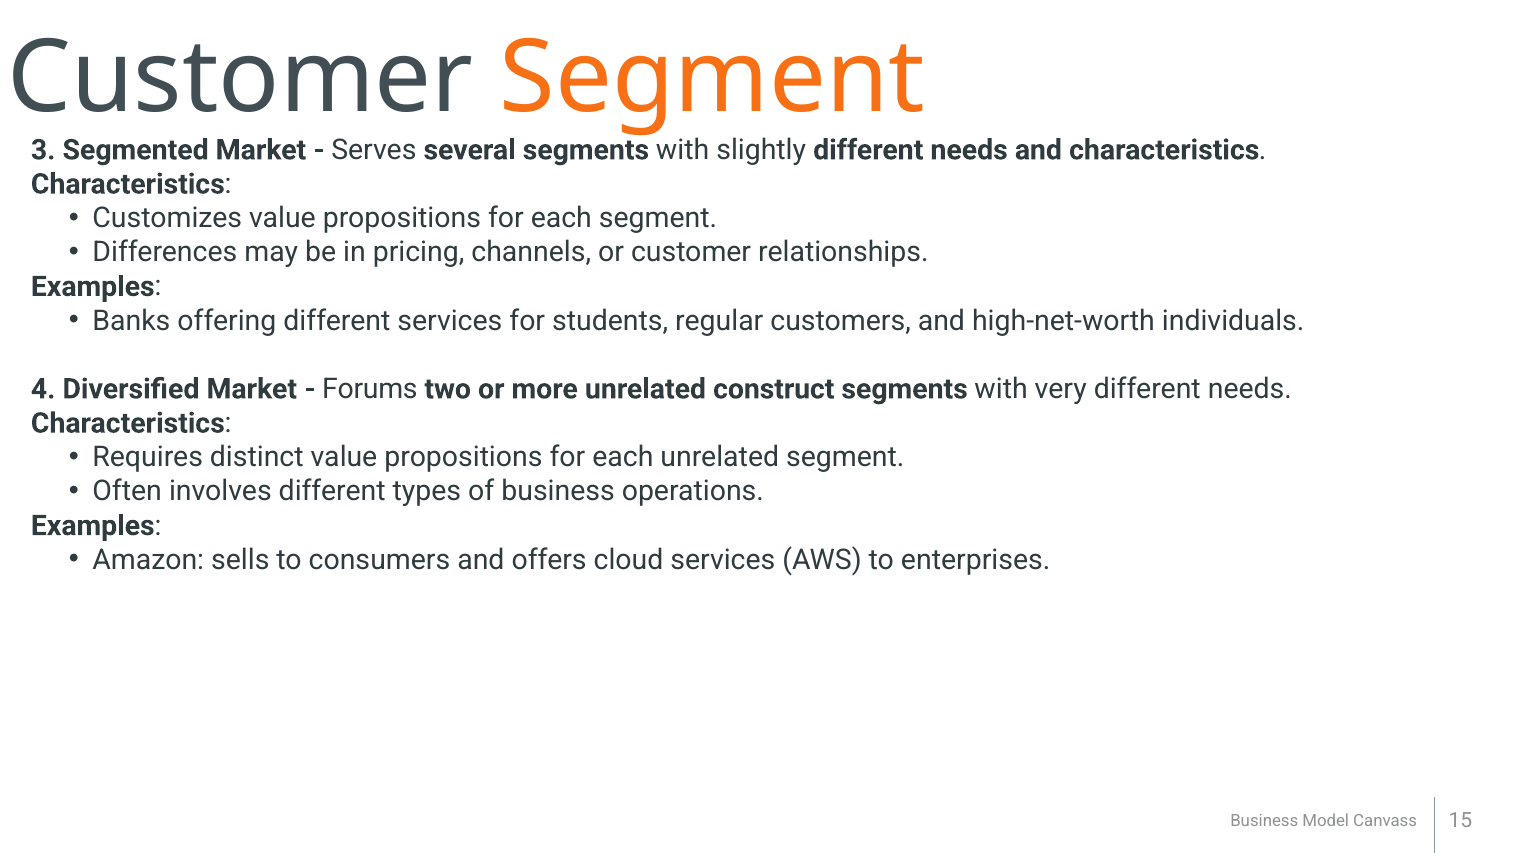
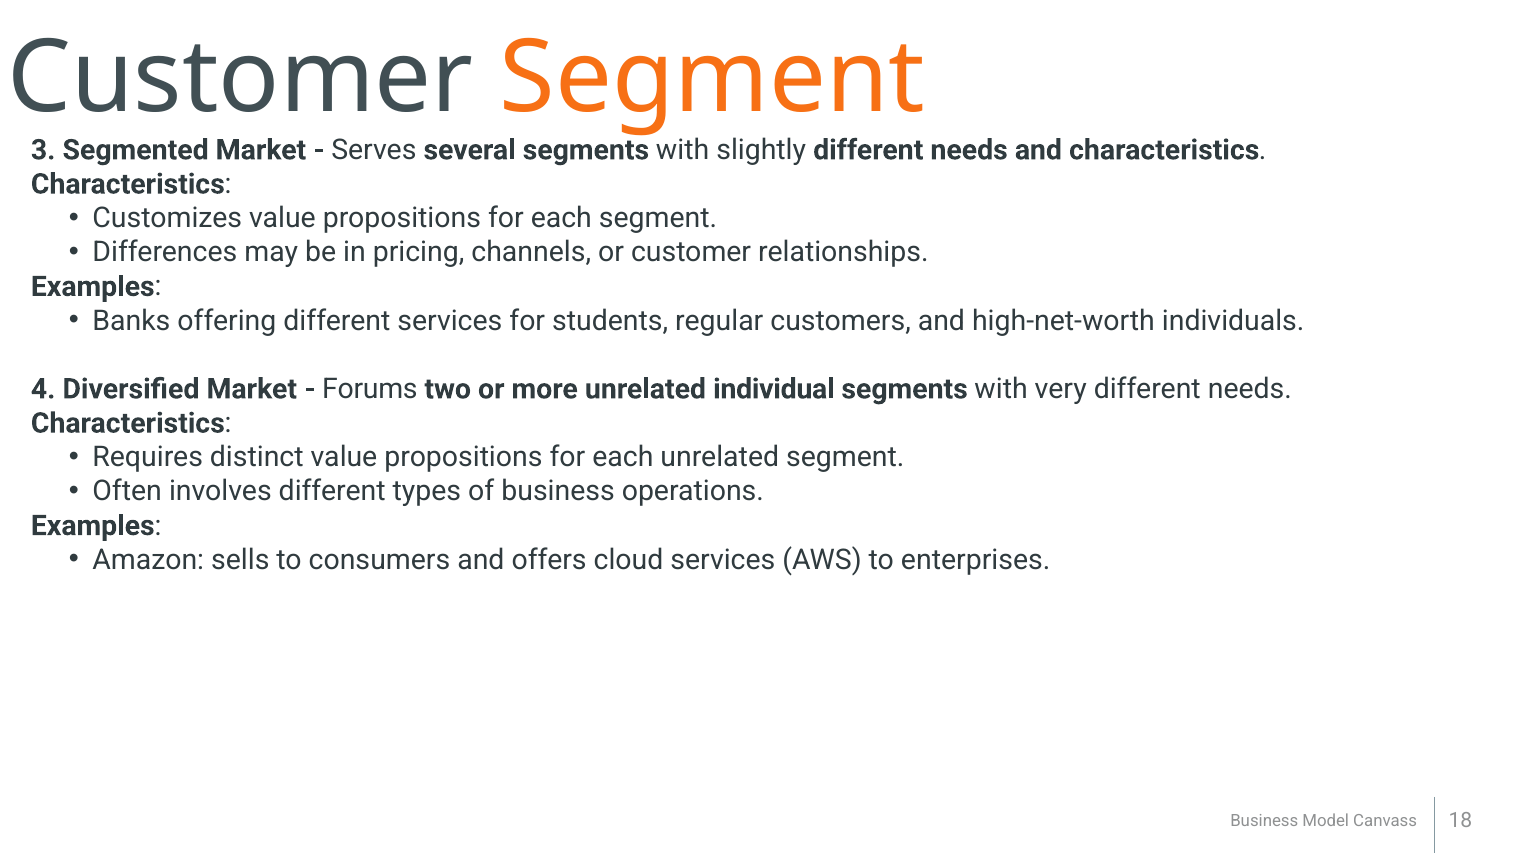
construct: construct -> individual
15: 15 -> 18
